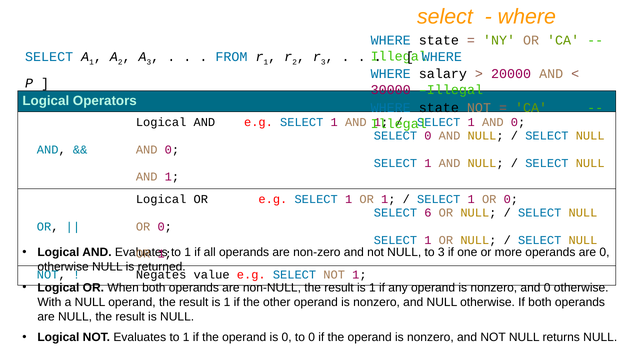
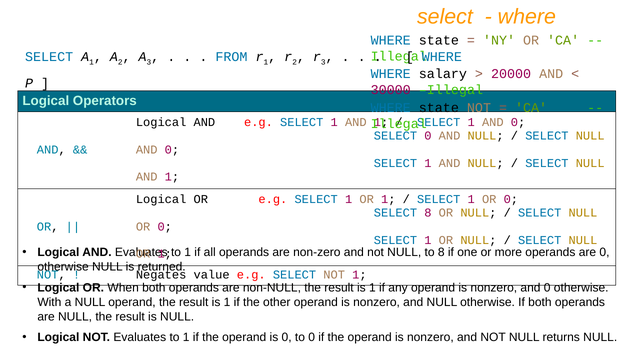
SELECT 6: 6 -> 8
to 3: 3 -> 8
